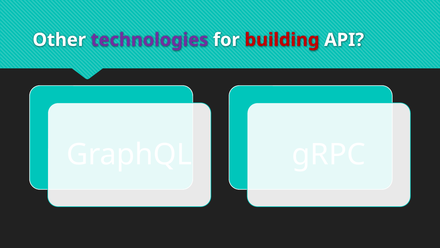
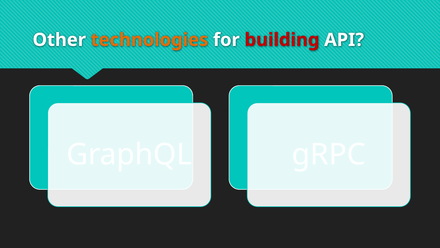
technologies colour: purple -> orange
